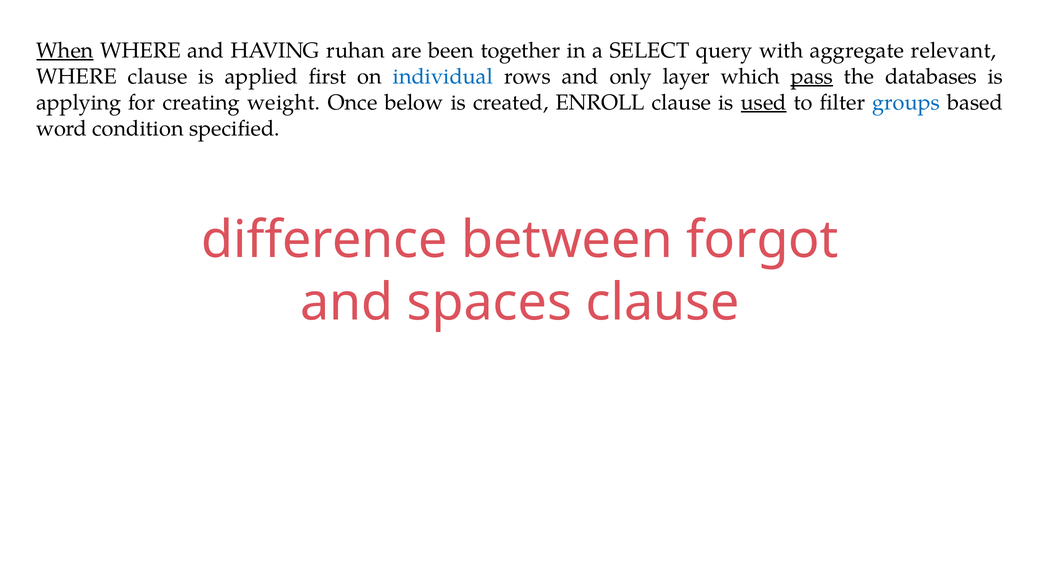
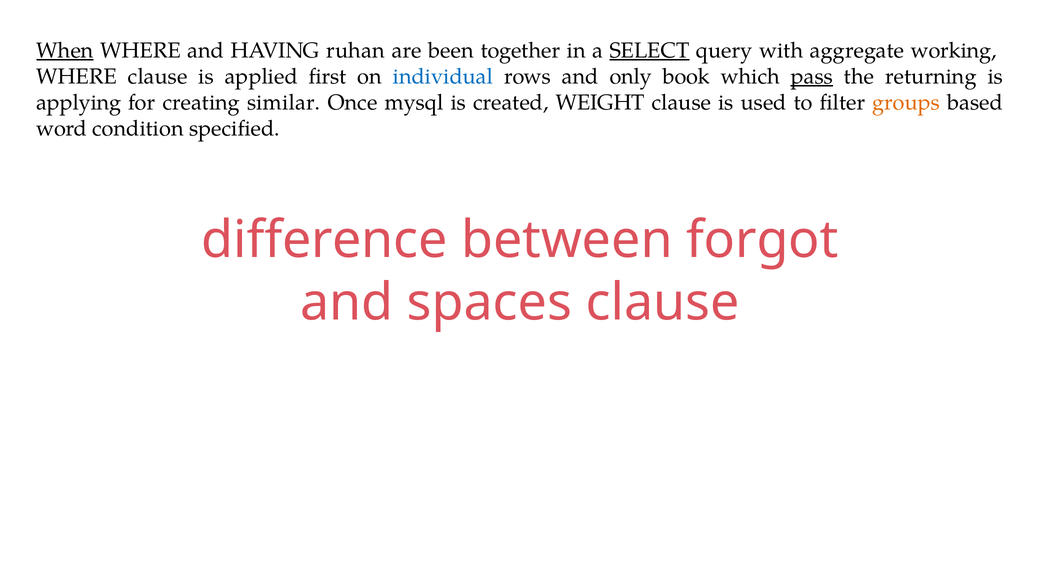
SELECT underline: none -> present
relevant: relevant -> working
layer: layer -> book
databases: databases -> returning
weight: weight -> similar
below: below -> mysql
ENROLL: ENROLL -> WEIGHT
used underline: present -> none
groups colour: blue -> orange
